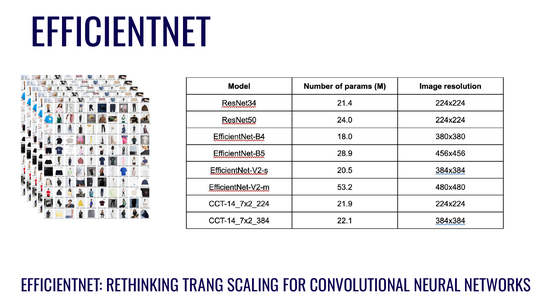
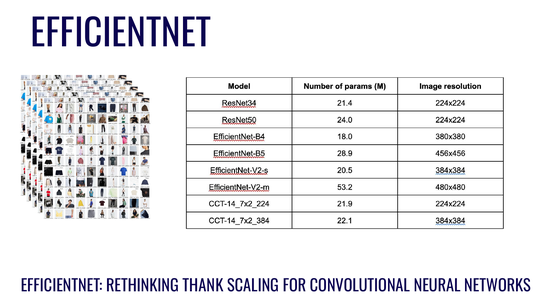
TRANG: TRANG -> THANK
